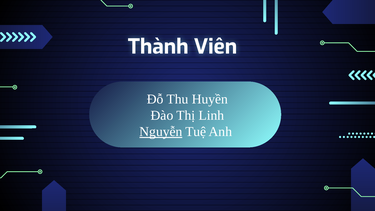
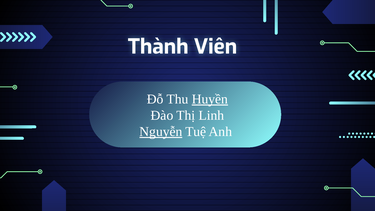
Huyền underline: none -> present
